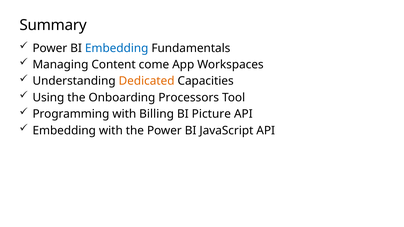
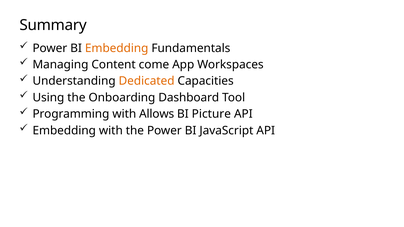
Embedding at (117, 48) colour: blue -> orange
Processors: Processors -> Dashboard
Billing: Billing -> Allows
